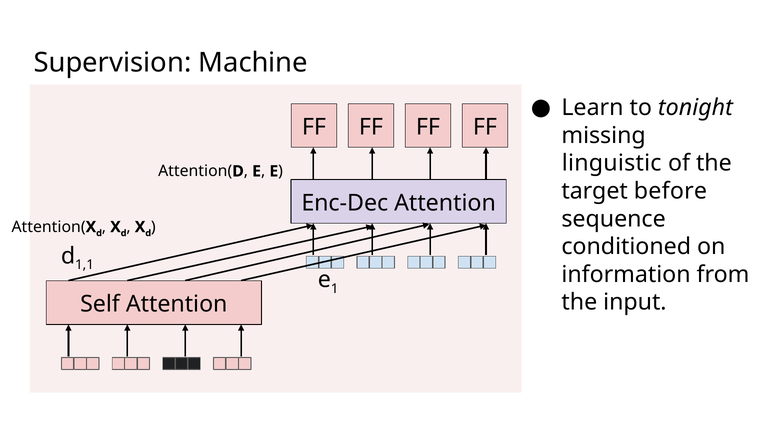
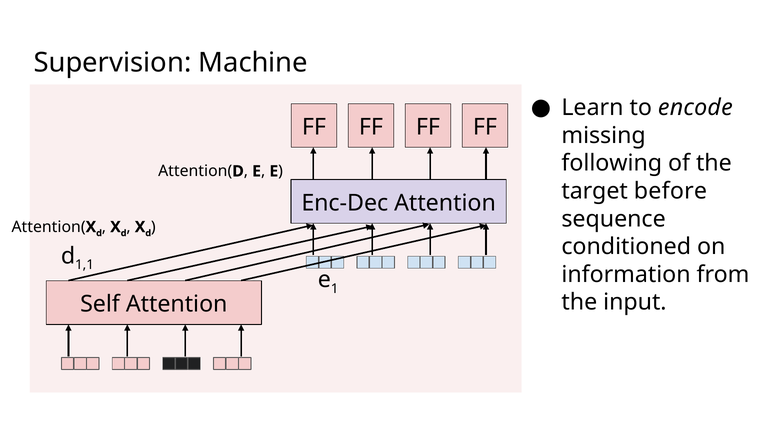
tonight: tonight -> encode
linguistic: linguistic -> following
